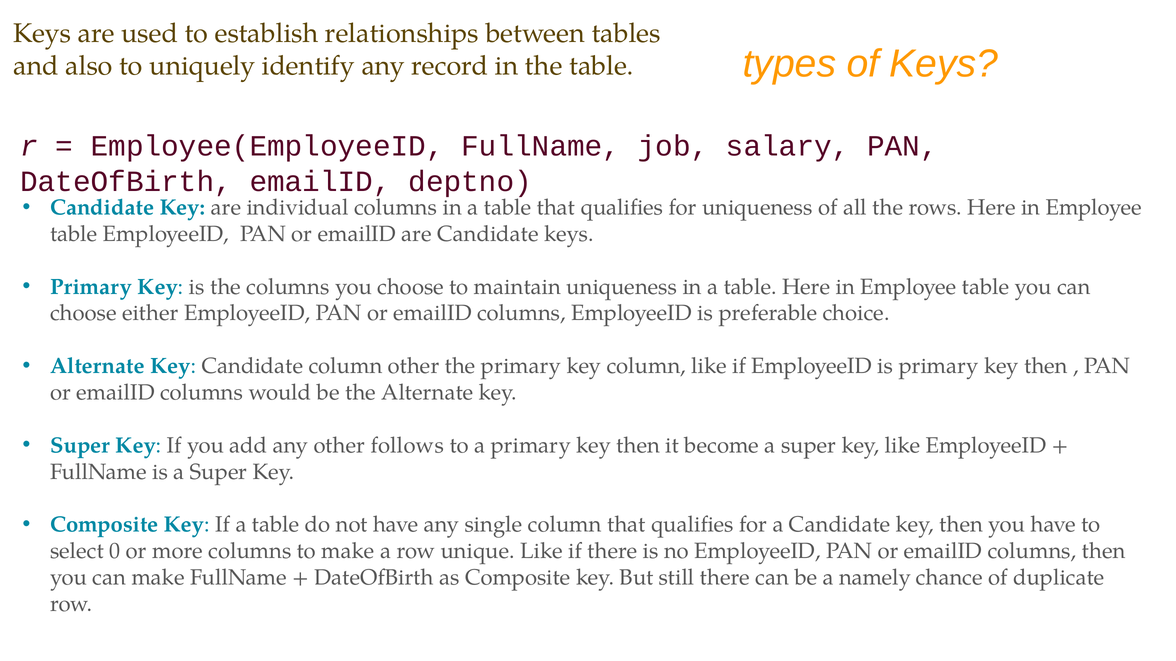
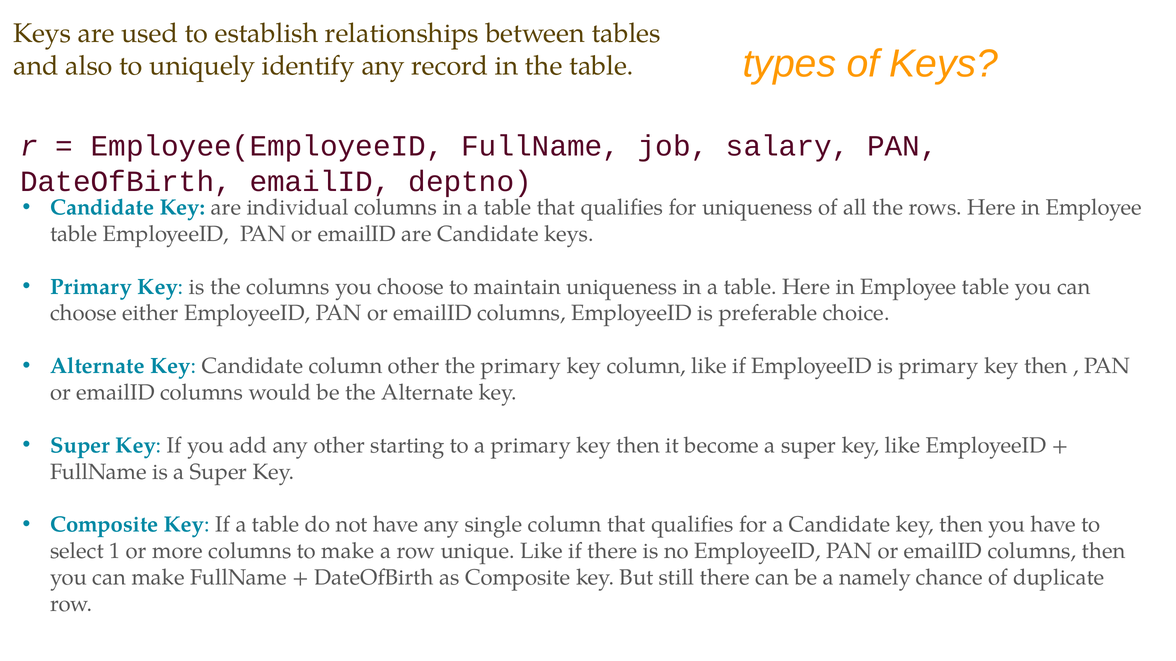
follows: follows -> starting
0: 0 -> 1
